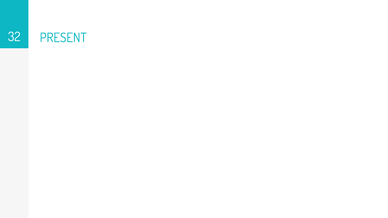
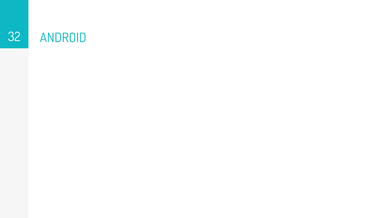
PRESENT: PRESENT -> ANDROID
